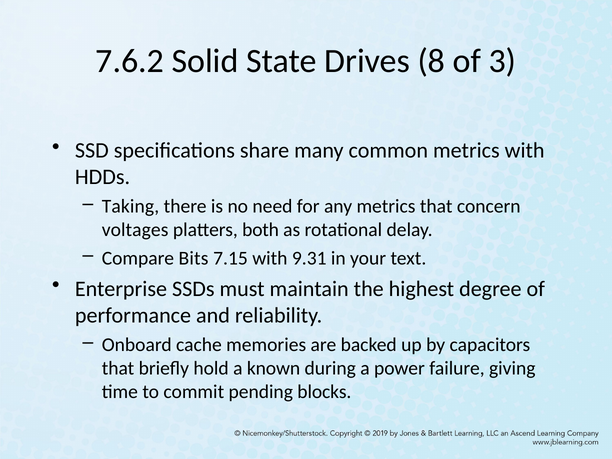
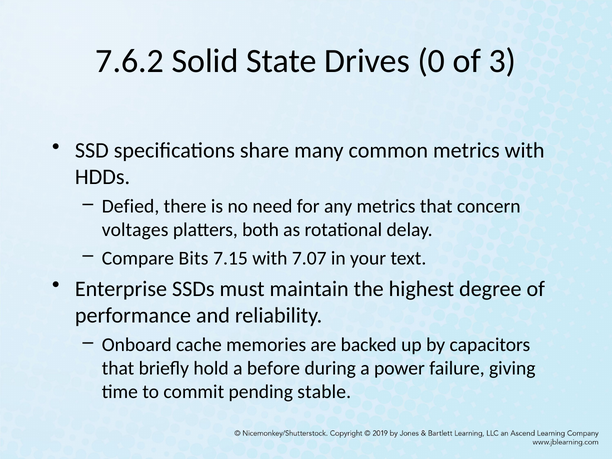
8: 8 -> 0
Taking: Taking -> Defied
9.31: 9.31 -> 7.07
known: known -> before
blocks: blocks -> stable
